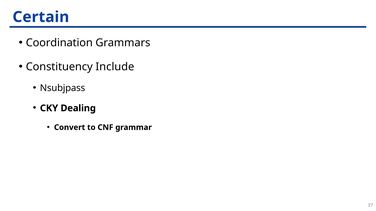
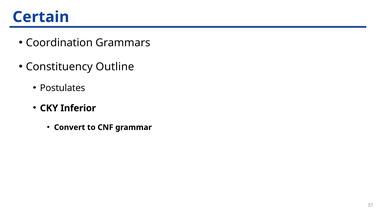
Include: Include -> Outline
Nsubjpass: Nsubjpass -> Postulates
Dealing: Dealing -> Inferior
